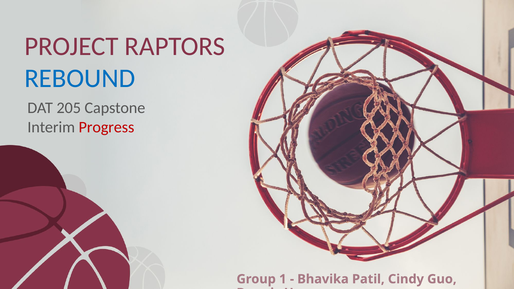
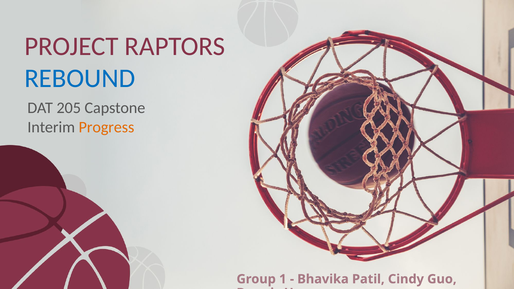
Progress colour: red -> orange
